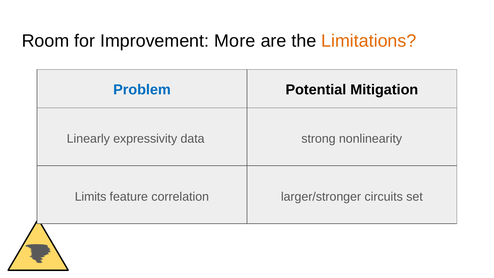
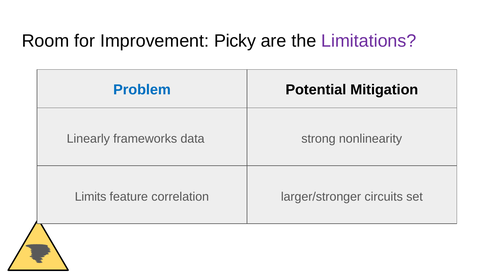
More: More -> Picky
Limitations colour: orange -> purple
expressivity: expressivity -> frameworks
